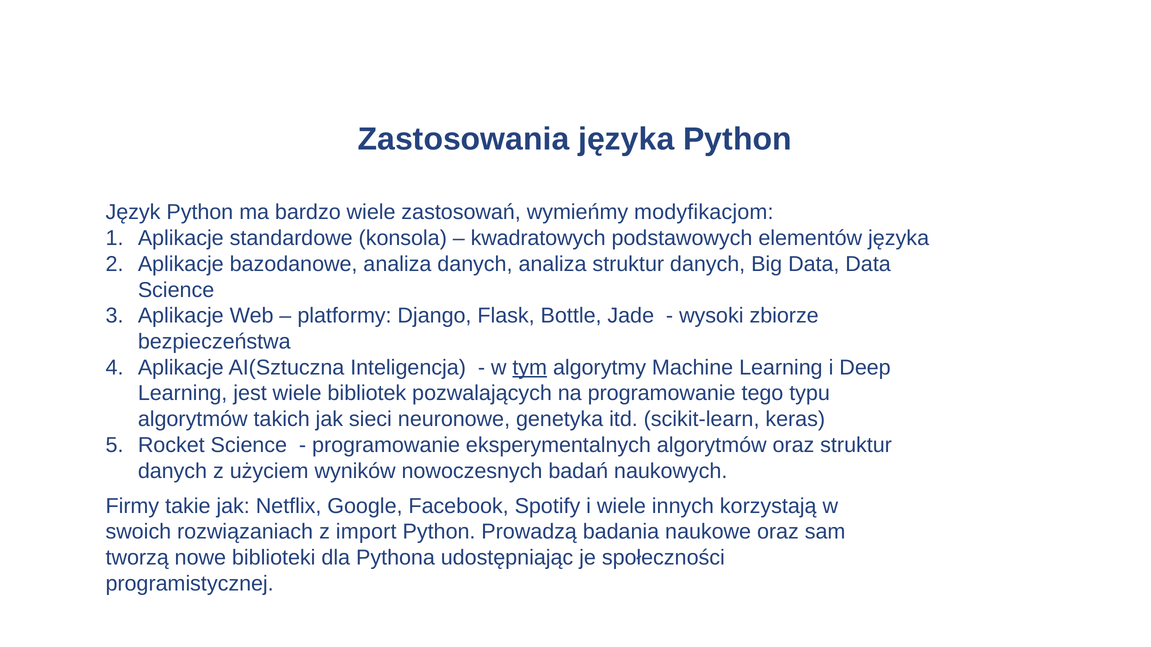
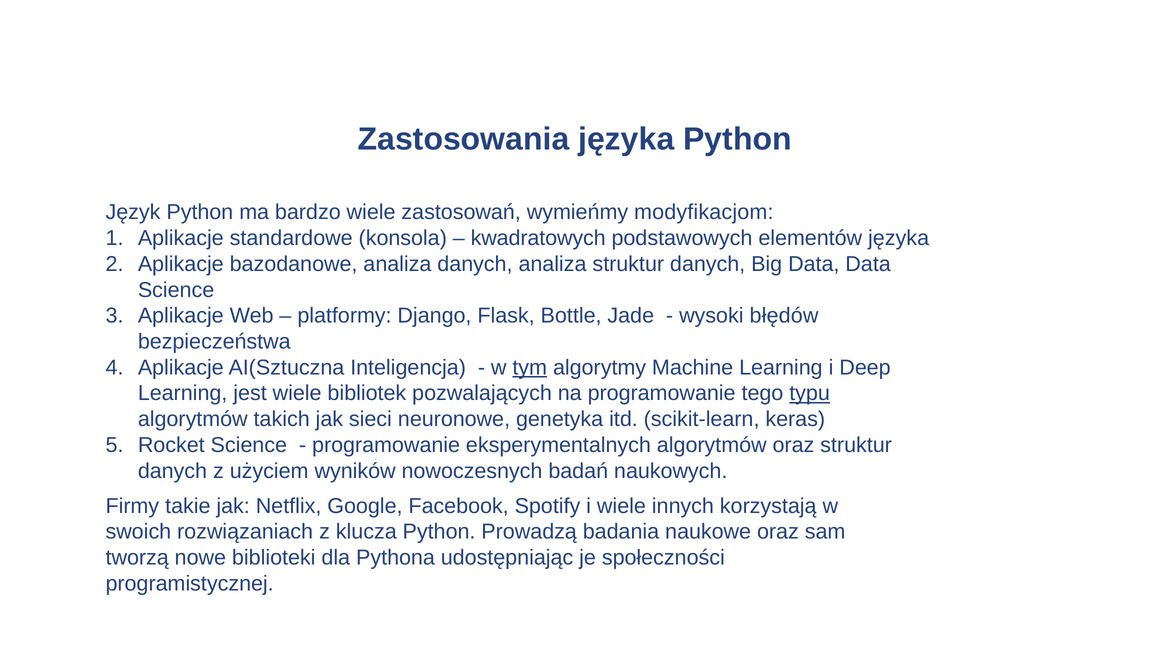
zbiorze: zbiorze -> błędów
typu underline: none -> present
import: import -> klucza
